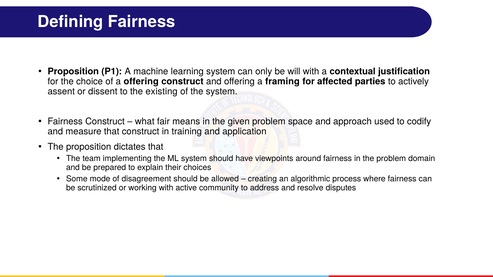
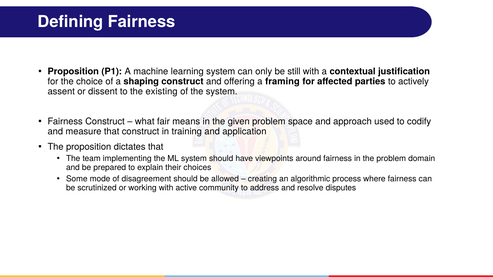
will: will -> still
a offering: offering -> shaping
